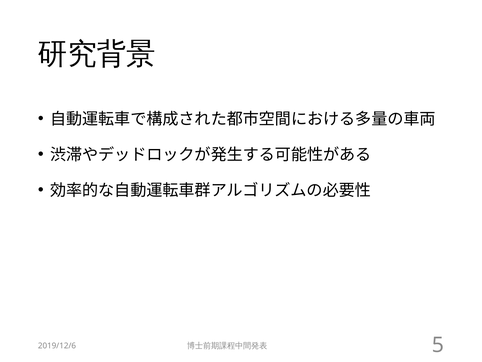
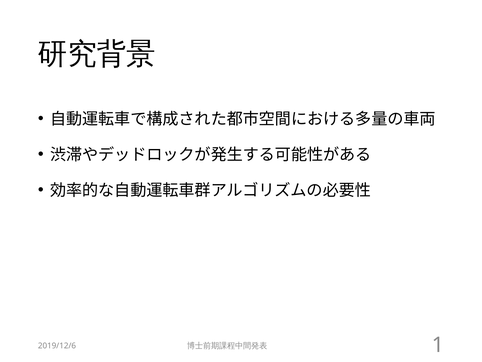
5: 5 -> 1
